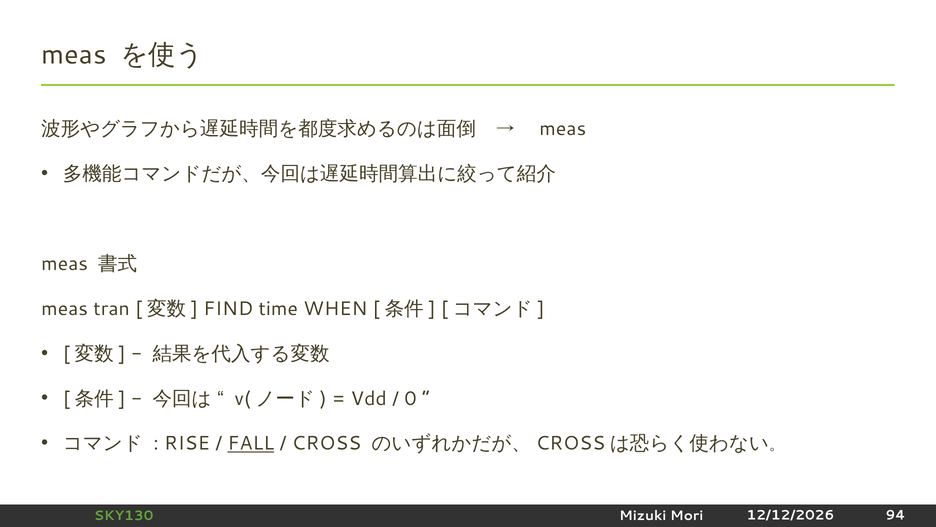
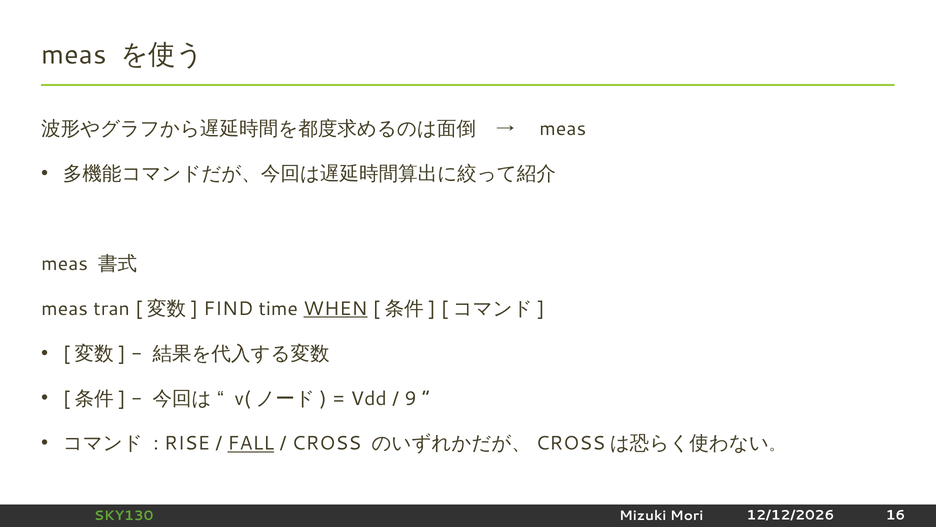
WHEN underline: none -> present
0: 0 -> 9
94: 94 -> 16
